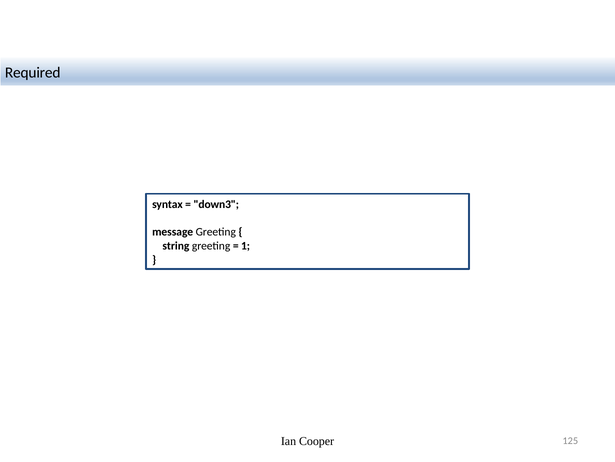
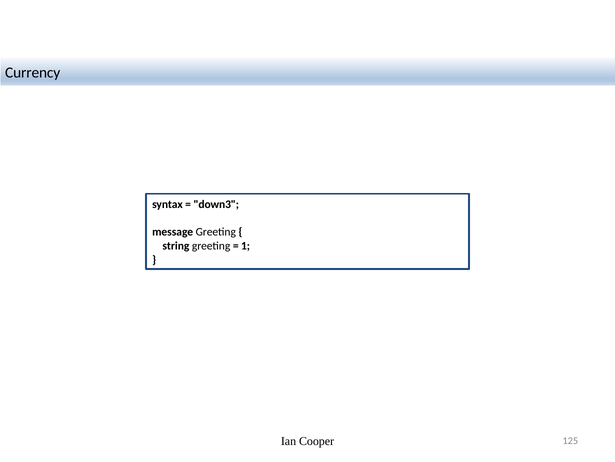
Required: Required -> Currency
